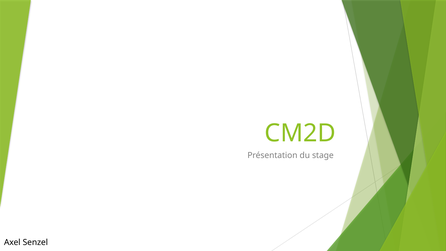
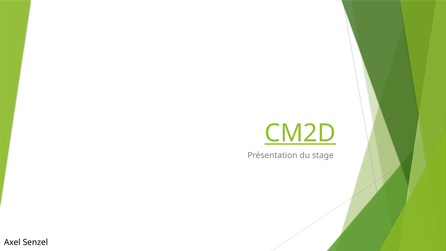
CM2D underline: none -> present
